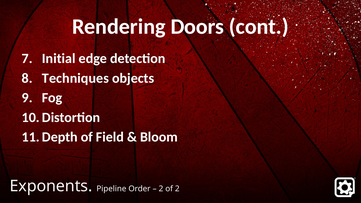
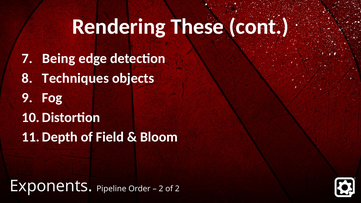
Doors: Doors -> These
Initial: Initial -> Being
